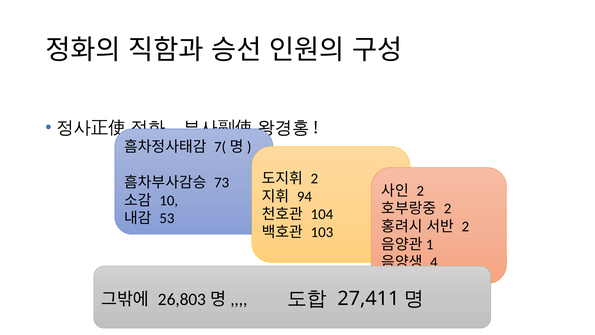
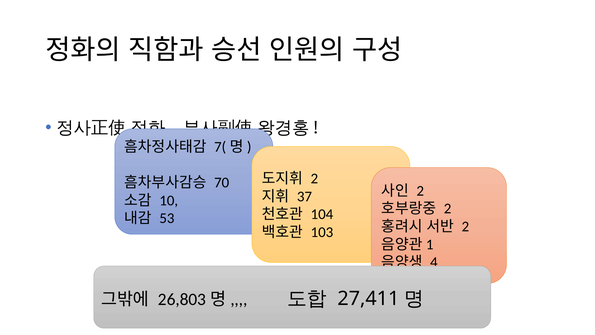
73: 73 -> 70
94: 94 -> 37
